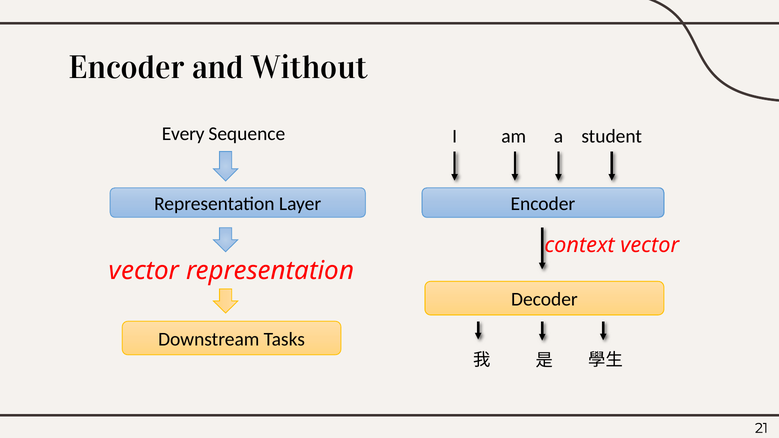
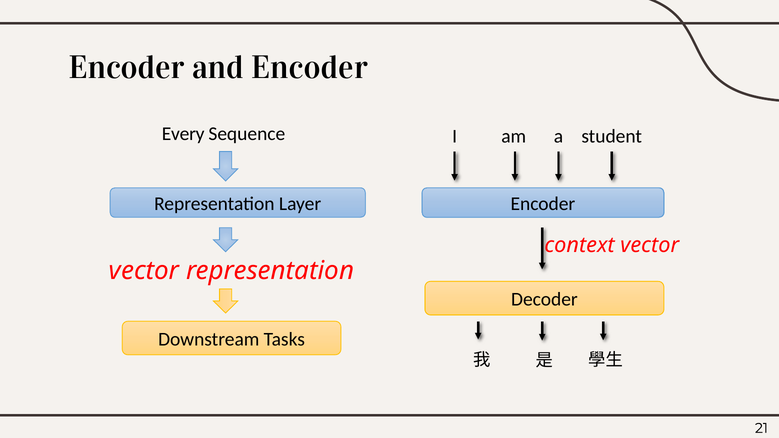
and Without: Without -> Encoder
